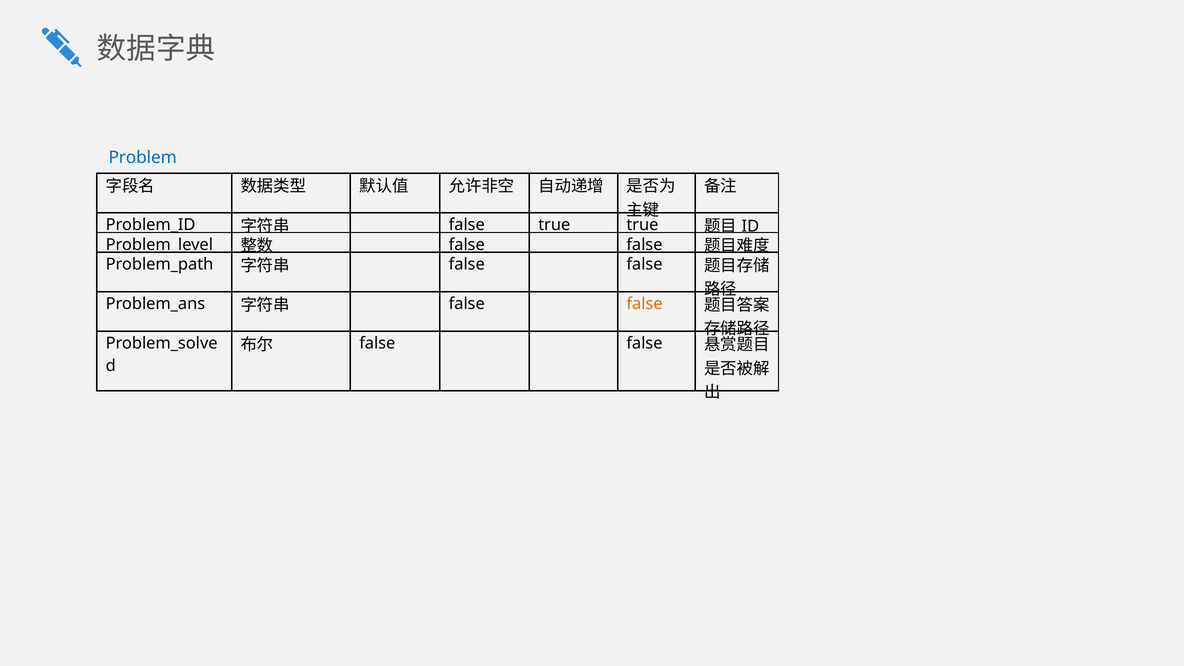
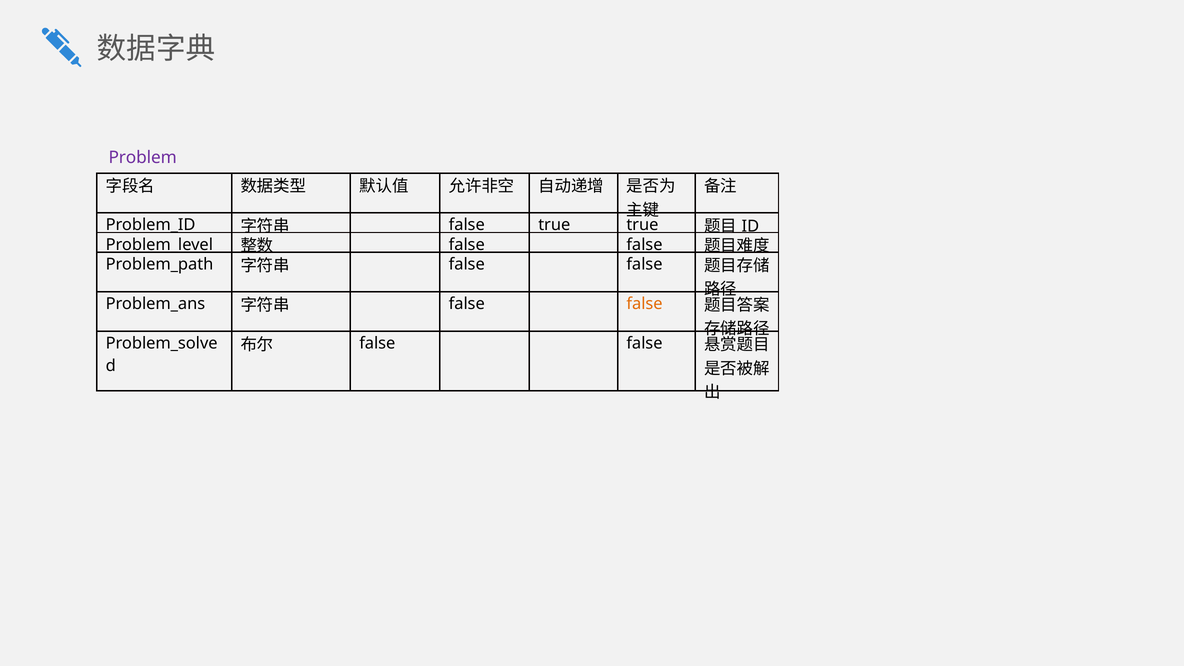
Problem colour: blue -> purple
